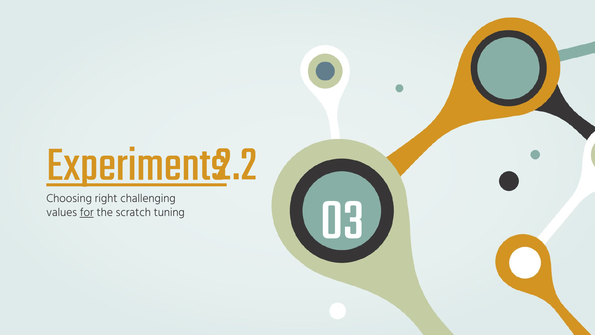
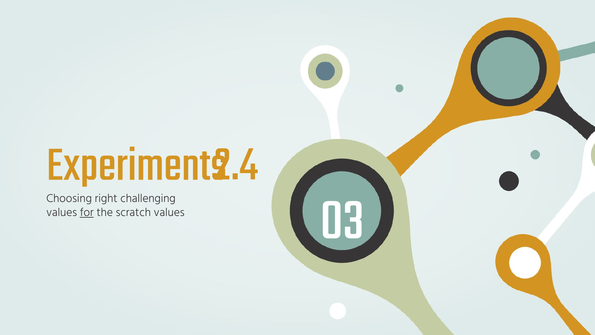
2.2: 2.2 -> 2.4
Experiments underline: present -> none
scratch tuning: tuning -> values
